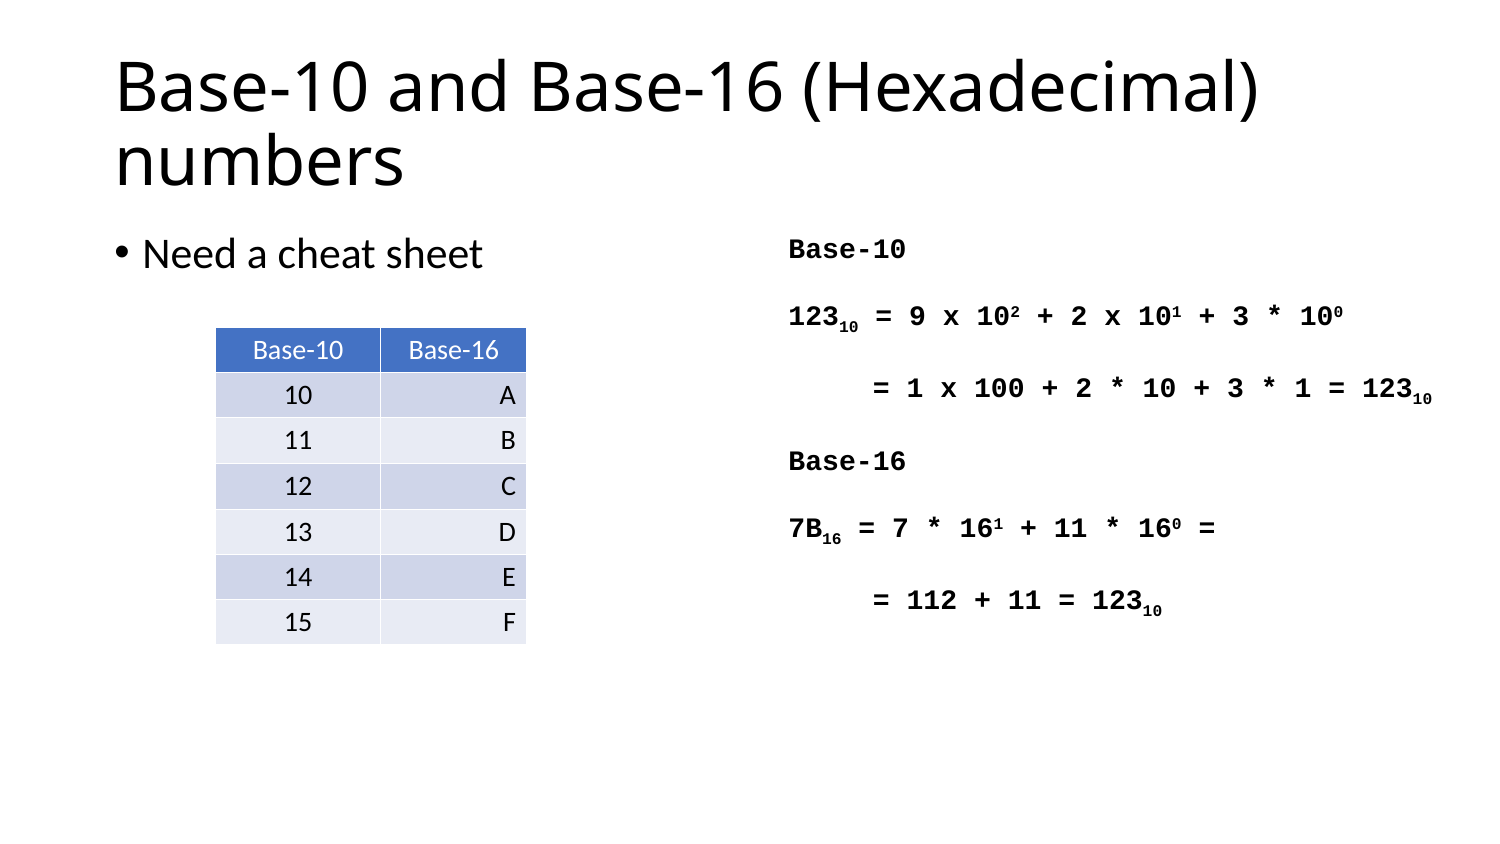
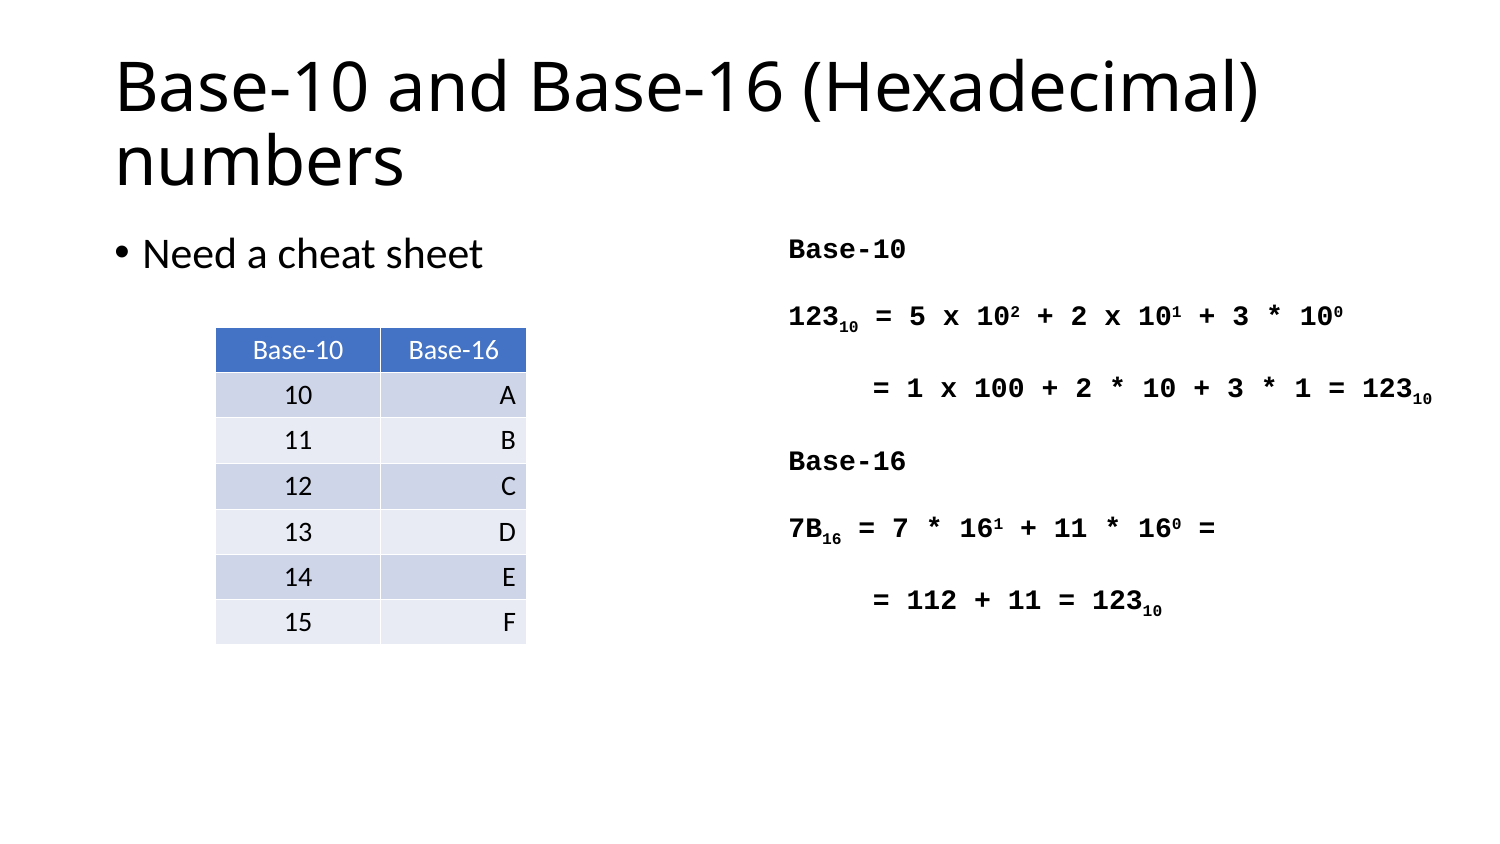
9: 9 -> 5
